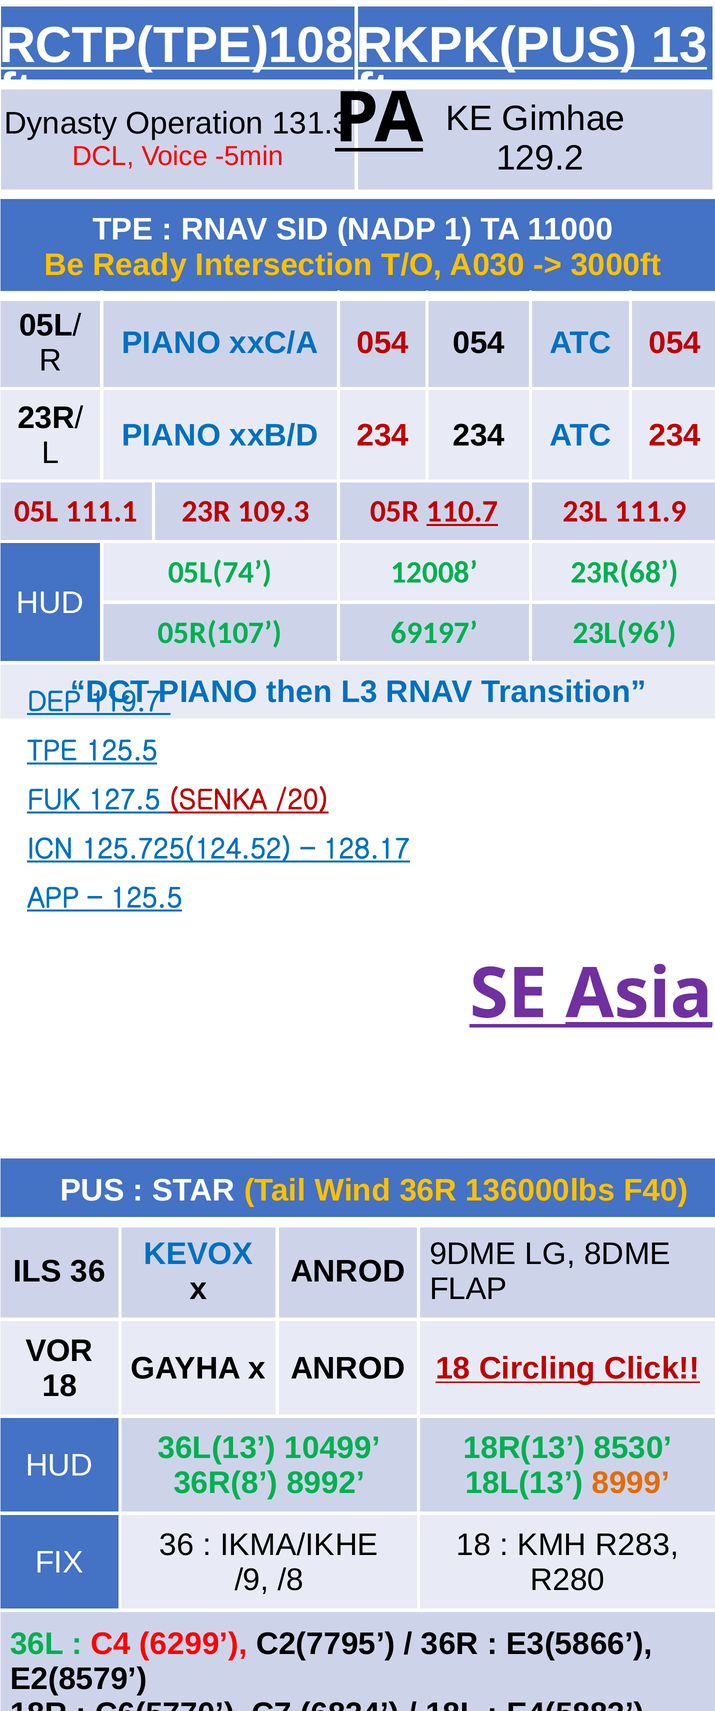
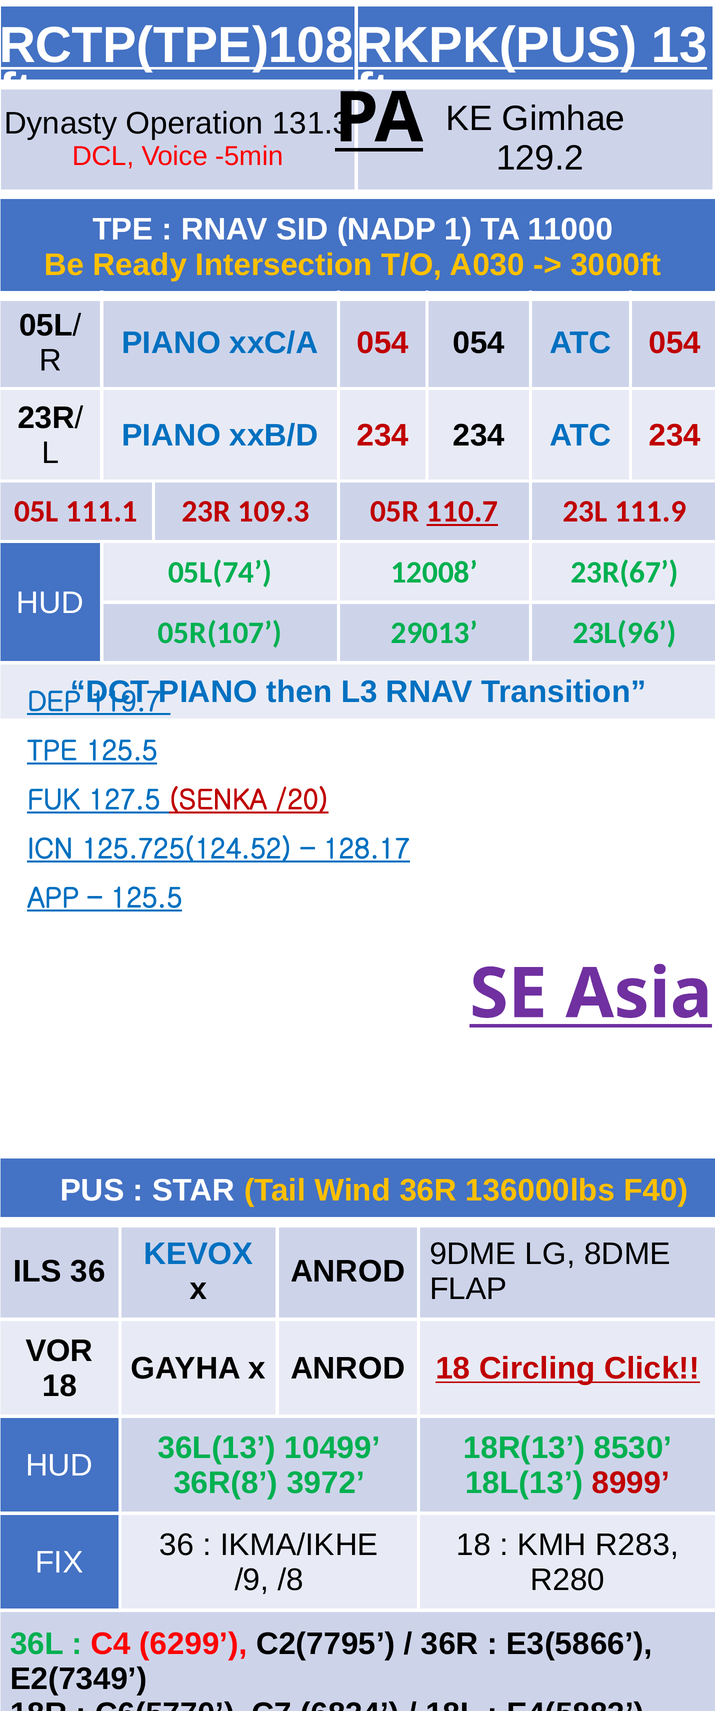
23R(68: 23R(68 -> 23R(67
69197: 69197 -> 29013
Asia underline: present -> none
8992: 8992 -> 3972
8999 colour: orange -> red
E2(8579: E2(8579 -> E2(7349
